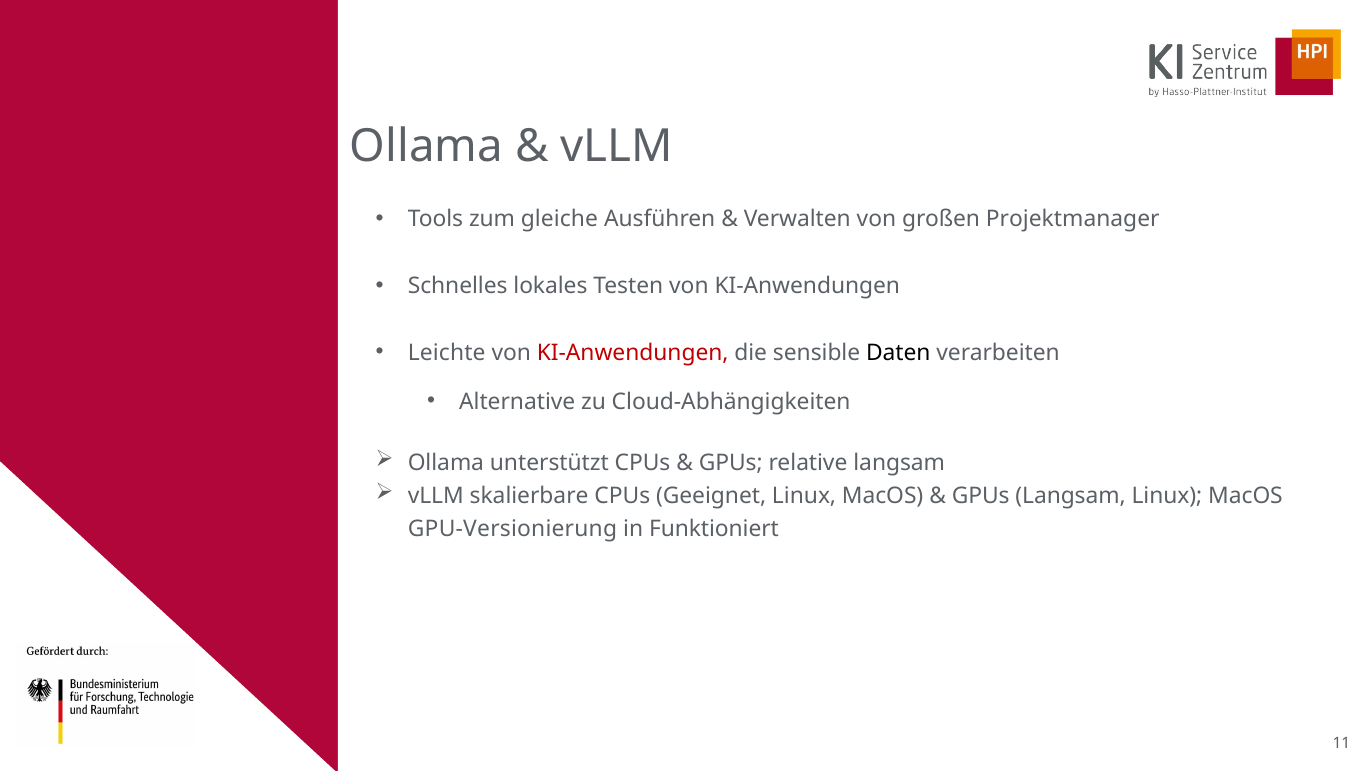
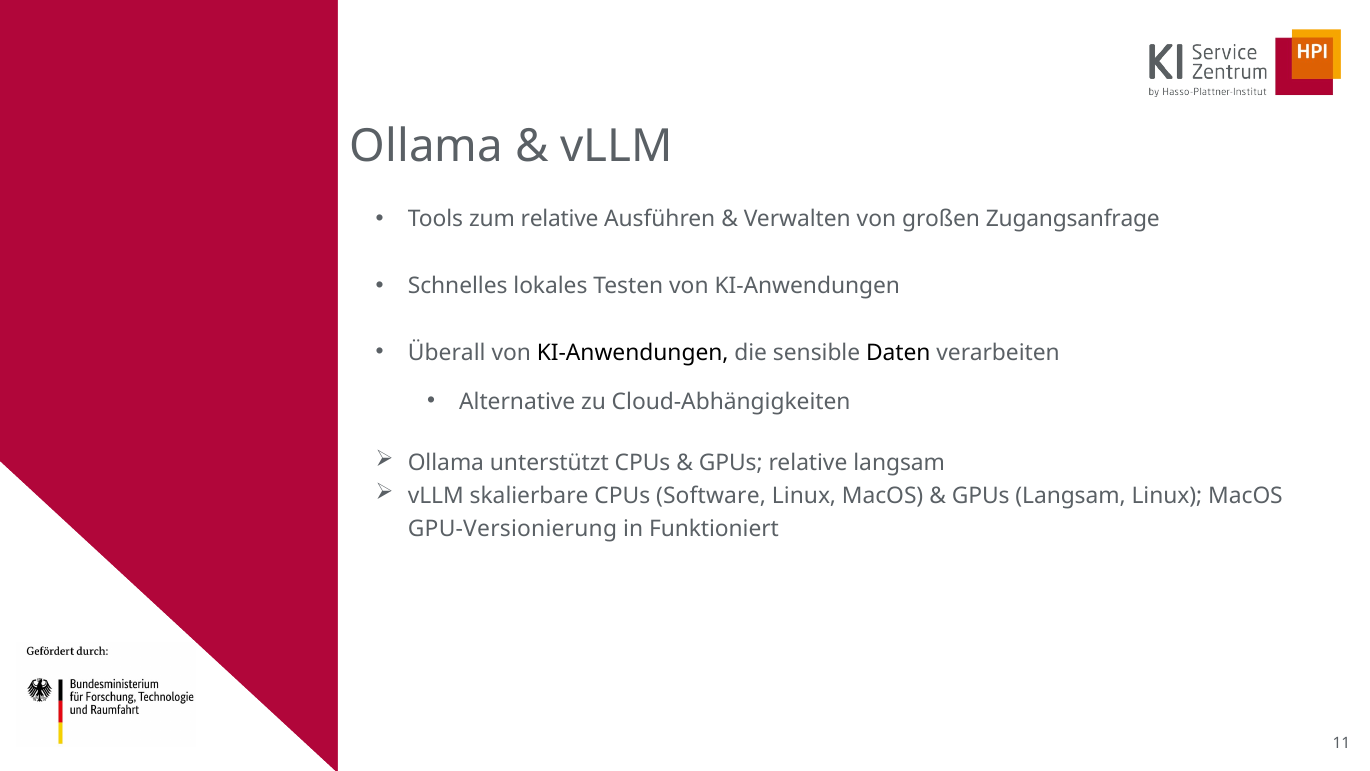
zum gleiche: gleiche -> relative
Projektmanager: Projektmanager -> Zugangsanfrage
Leichte: Leichte -> Überall
KI-Anwendungen at (633, 352) colour: red -> black
Geeignet: Geeignet -> Software
